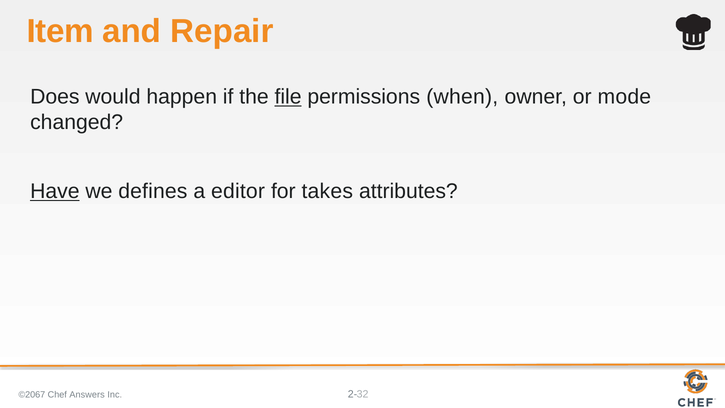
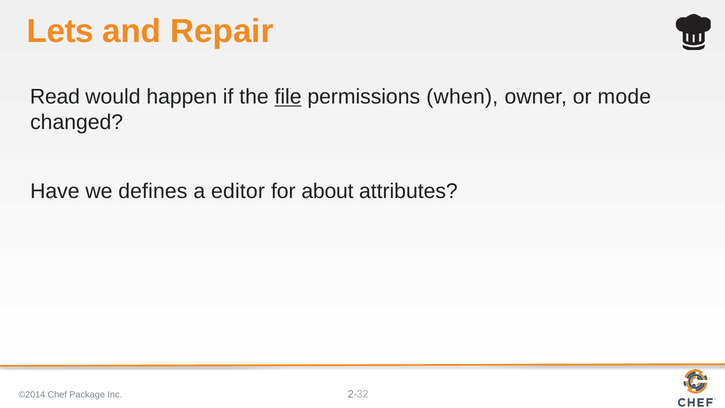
Item: Item -> Lets
Does: Does -> Read
Have underline: present -> none
takes: takes -> about
©2067: ©2067 -> ©2014
Answers: Answers -> Package
